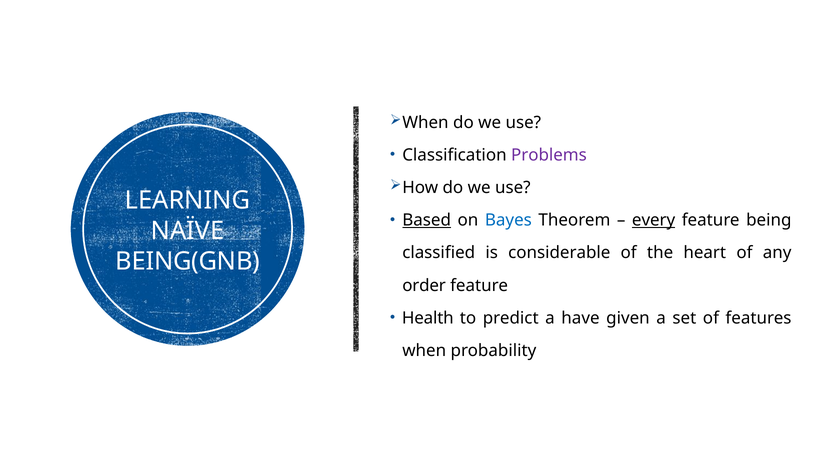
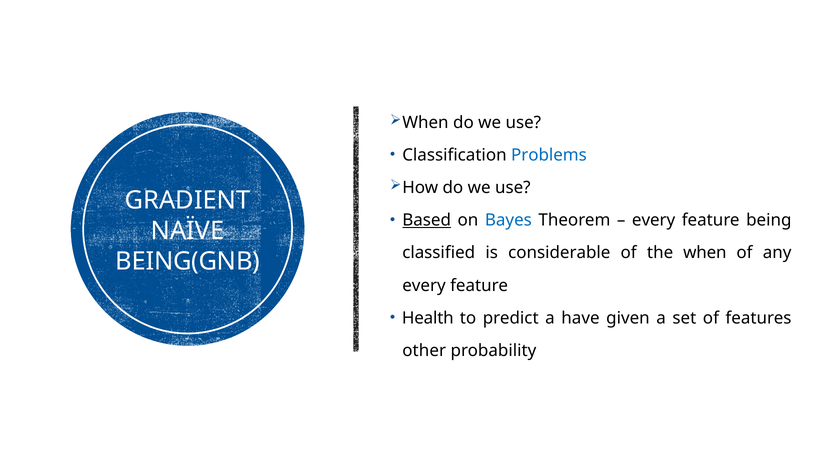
Problems colour: purple -> blue
LEARNING: LEARNING -> GRADIENT
every at (654, 220) underline: present -> none
the heart: heart -> when
order at (424, 285): order -> every
when at (424, 351): when -> other
